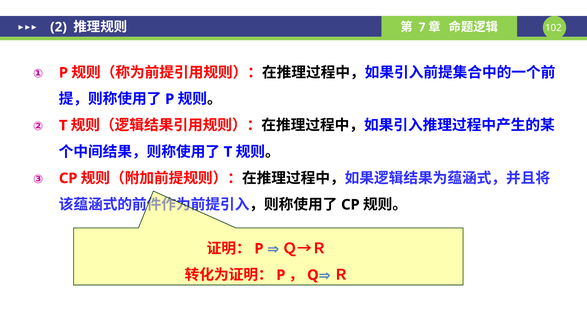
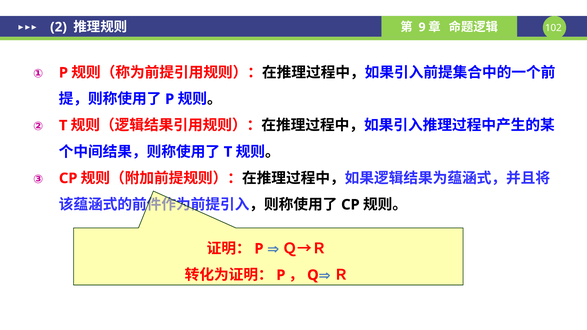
7: 7 -> 9
